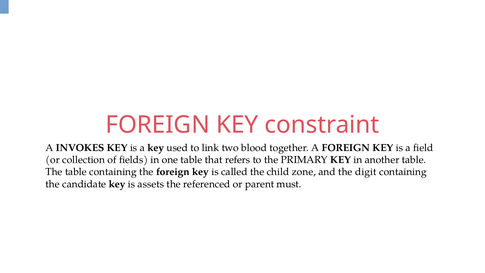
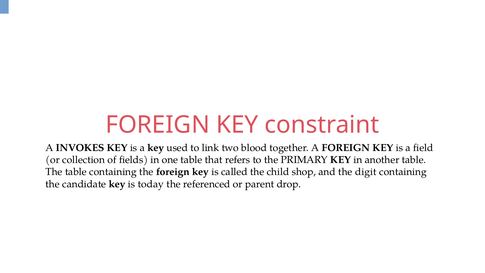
zone: zone -> shop
assets: assets -> today
must: must -> drop
